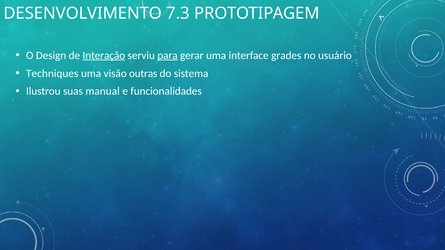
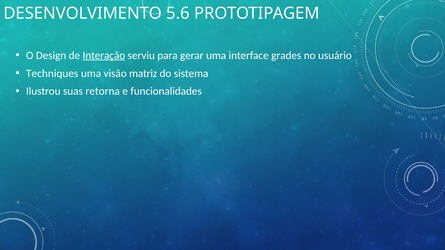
7.3: 7.3 -> 5.6
para underline: present -> none
outras: outras -> matriz
manual: manual -> retorna
